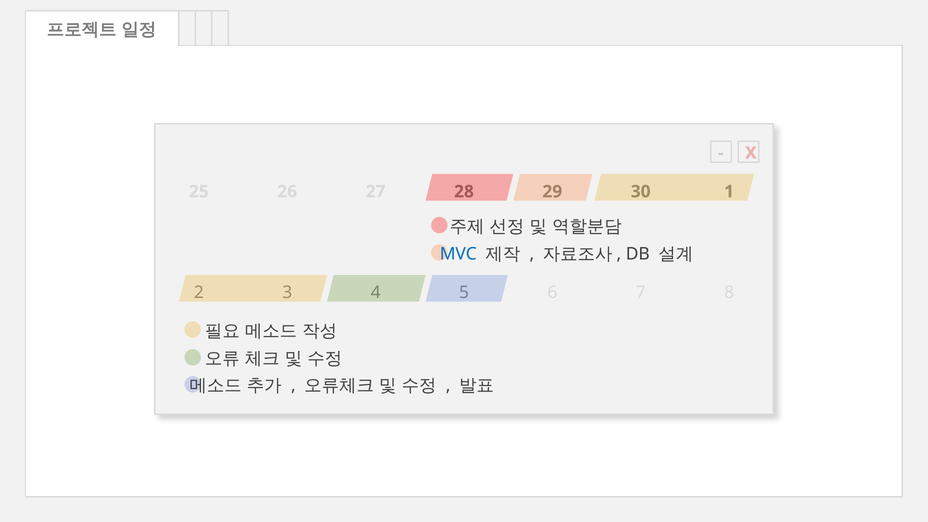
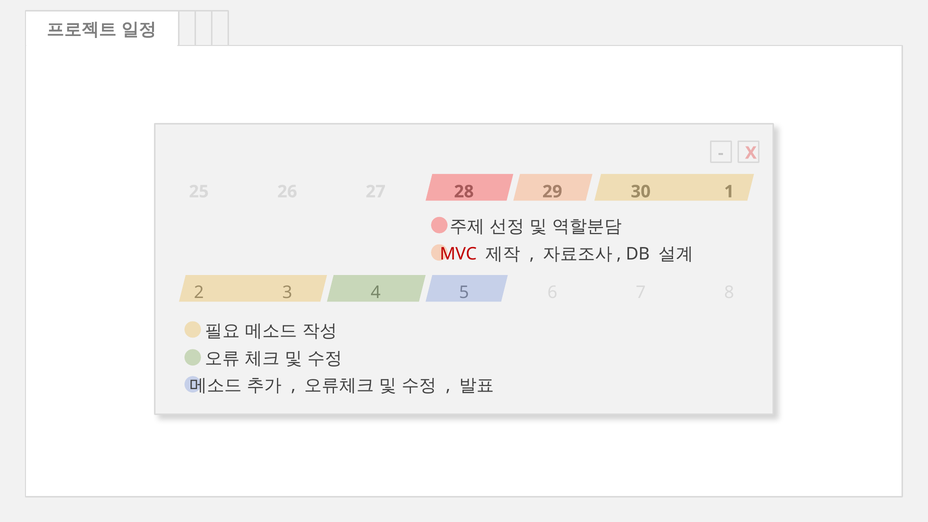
MVC colour: blue -> red
